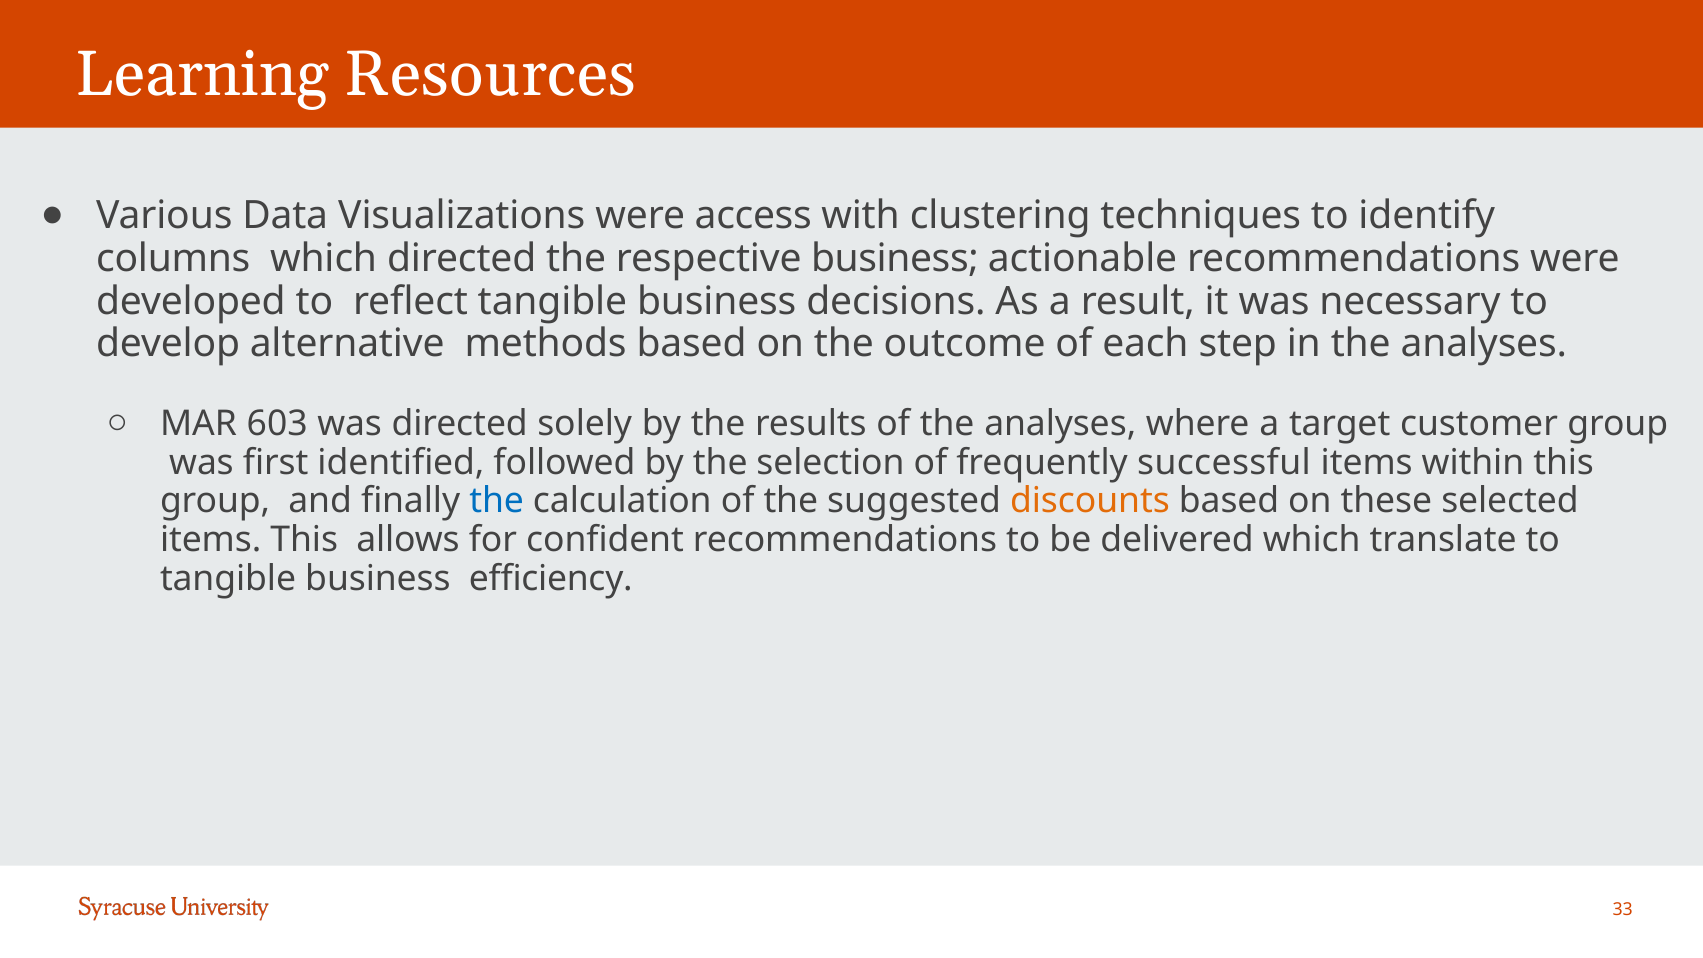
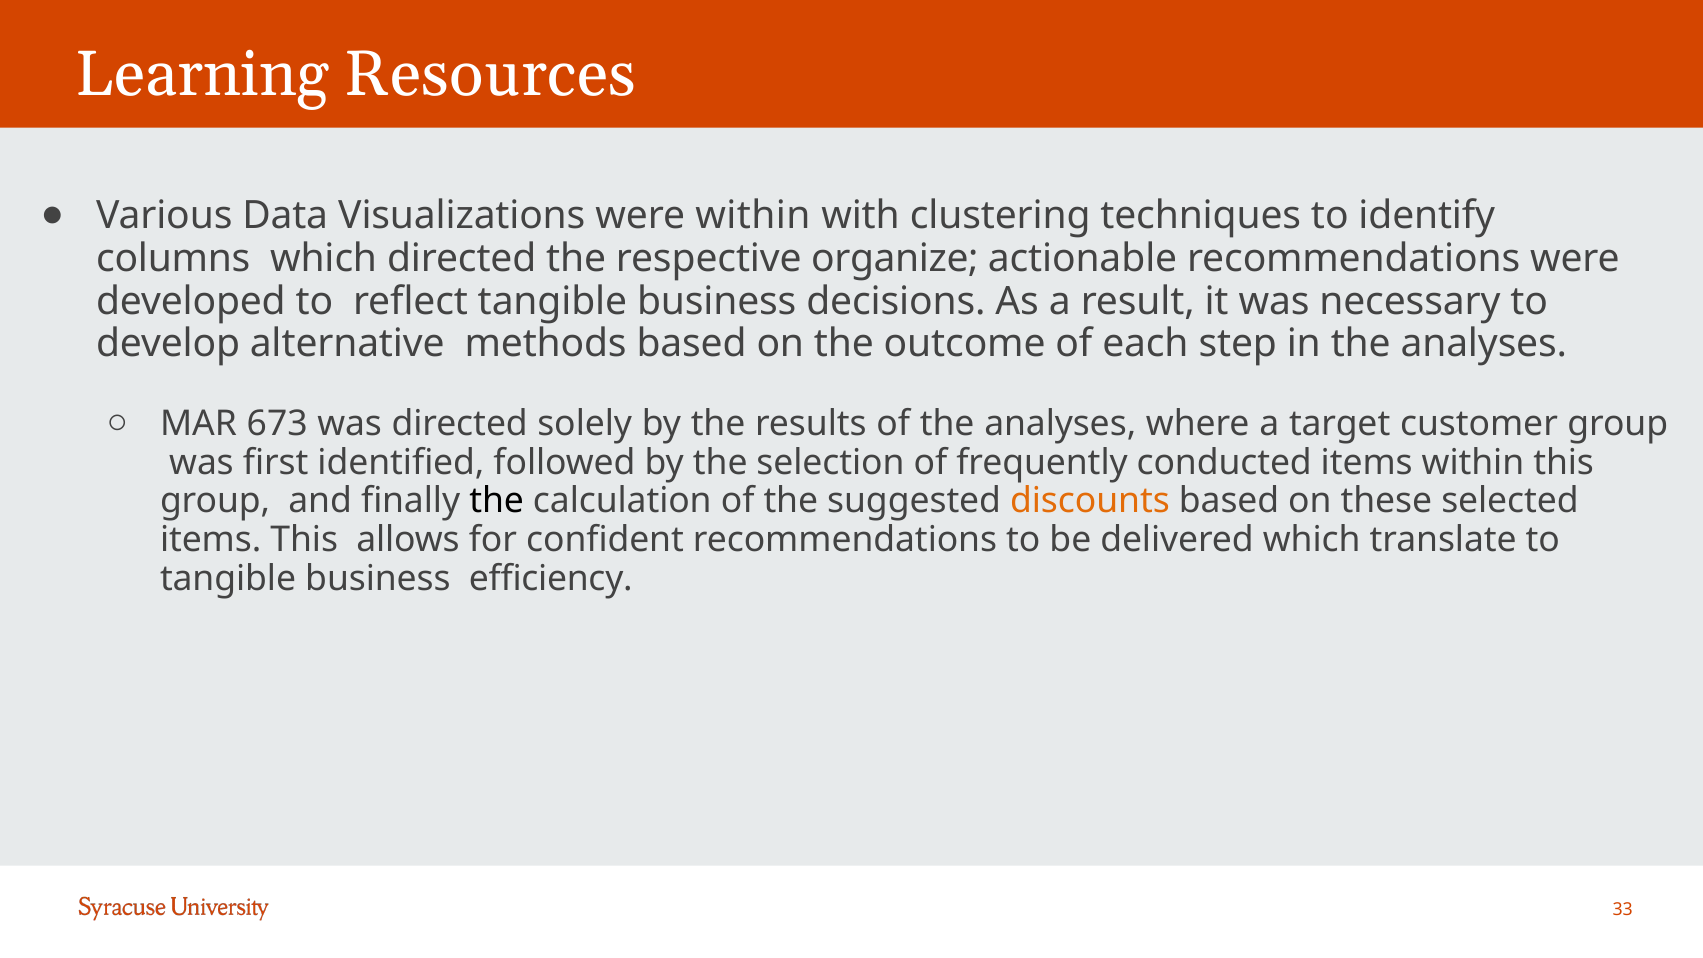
were access: access -> within
respective business: business -> organize
603: 603 -> 673
successful: successful -> conducted
the at (497, 501) colour: blue -> black
